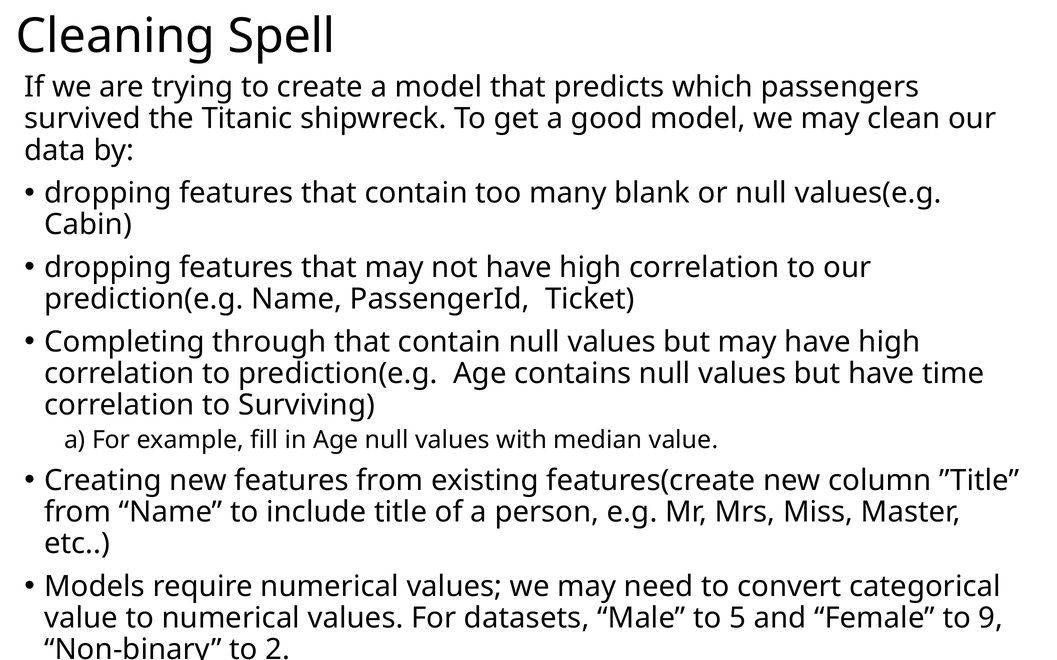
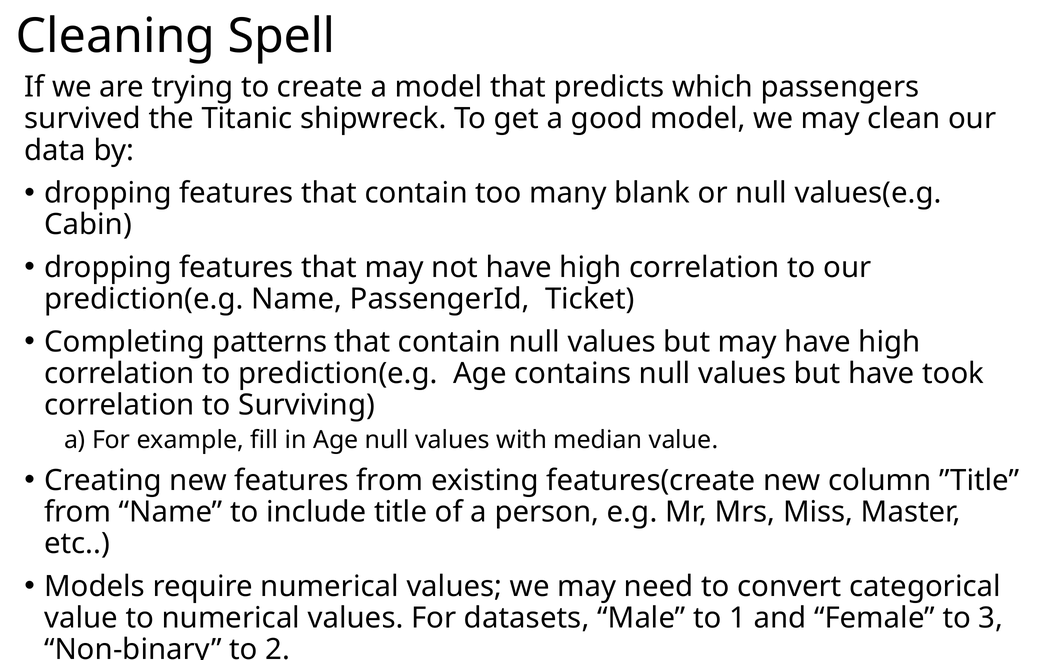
through: through -> patterns
time: time -> took
5: 5 -> 1
9: 9 -> 3
